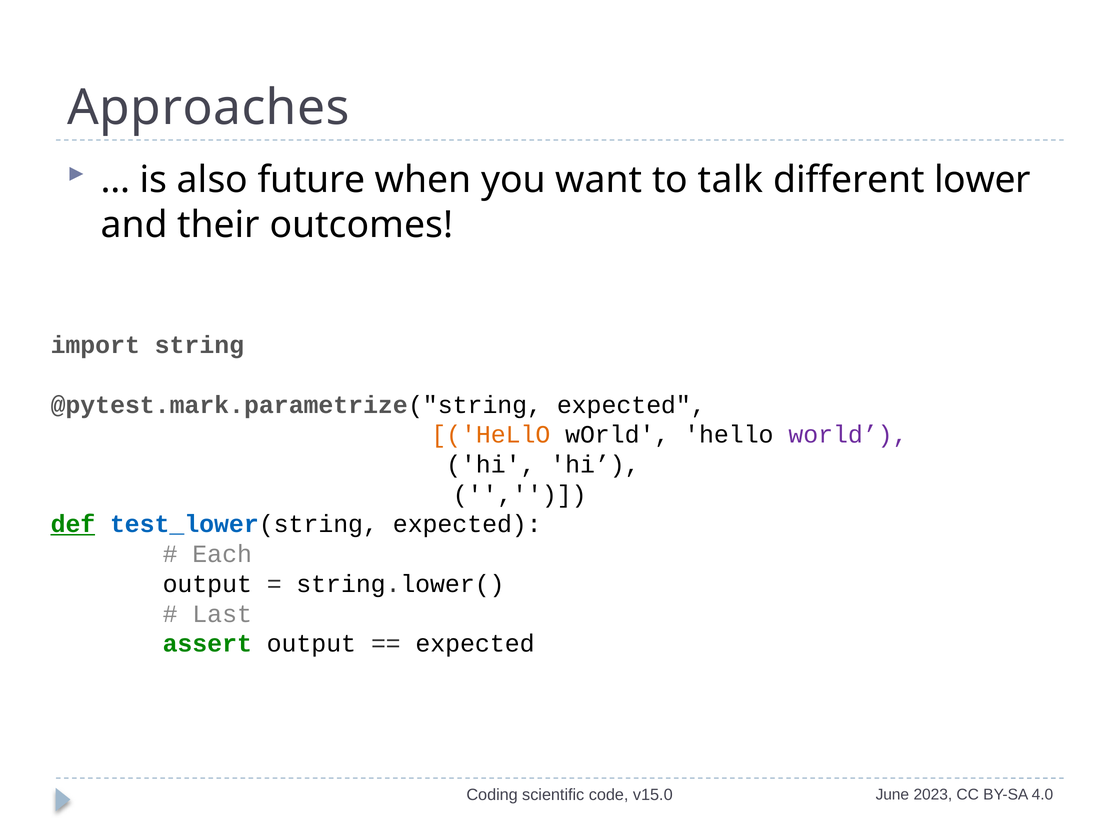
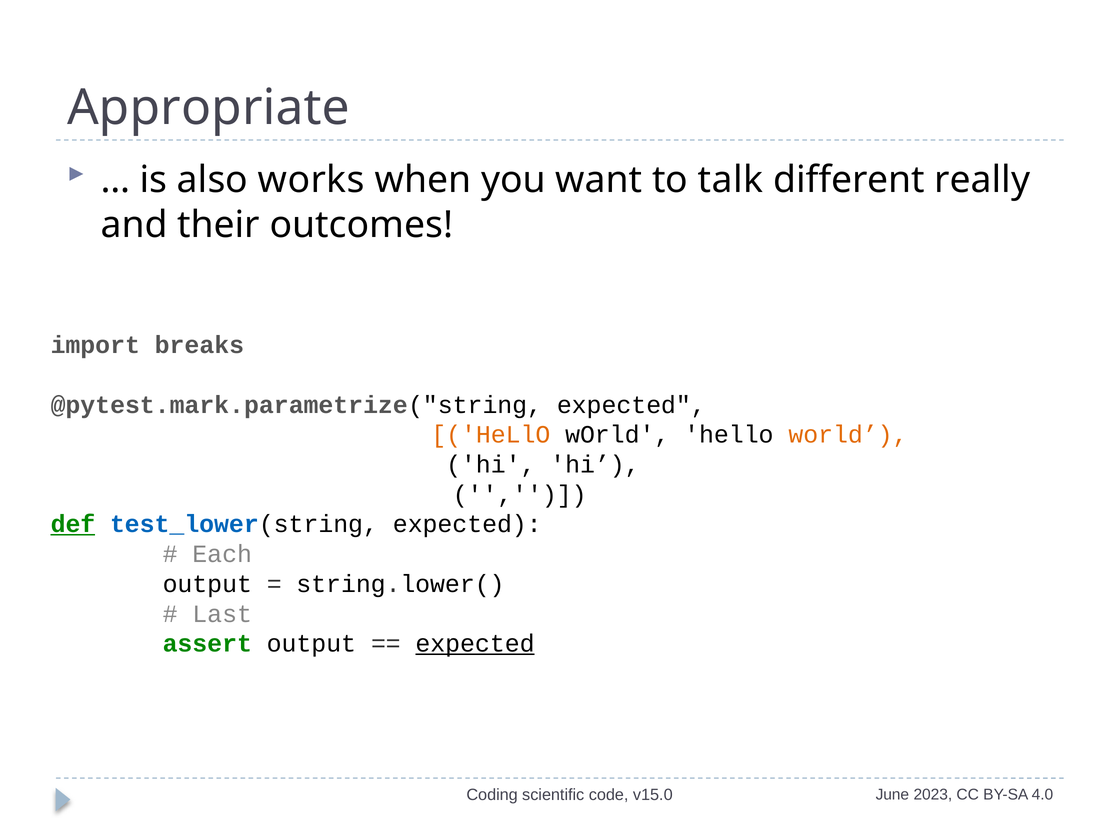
Approaches: Approaches -> Appropriate
future: future -> works
lower: lower -> really
string: string -> breaks
world at (848, 435) colour: purple -> orange
expected at (475, 644) underline: none -> present
